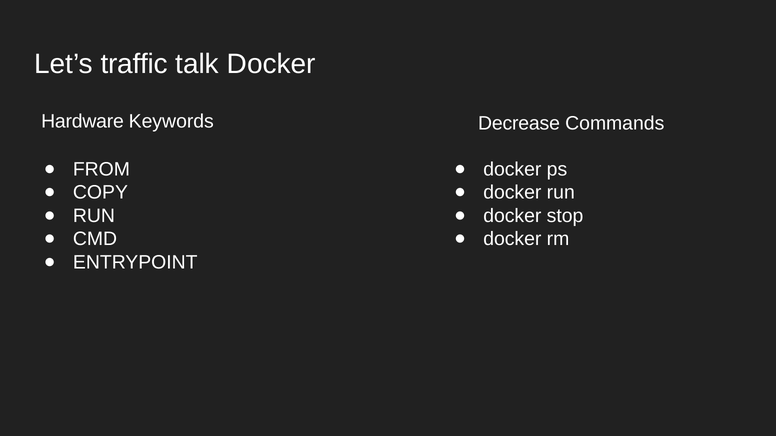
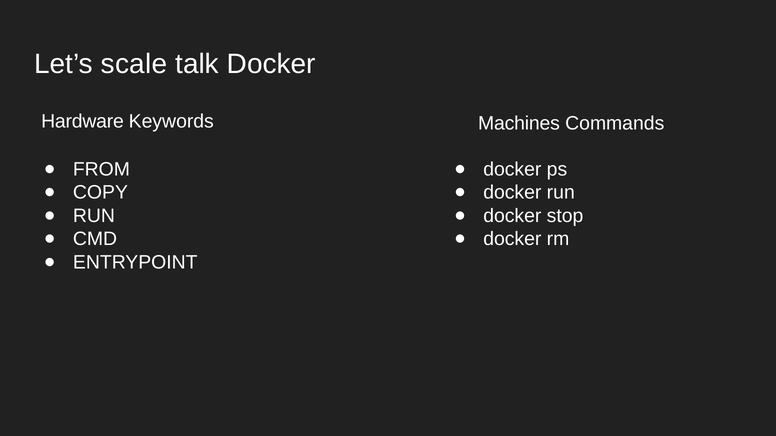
traffic: traffic -> scale
Decrease: Decrease -> Machines
